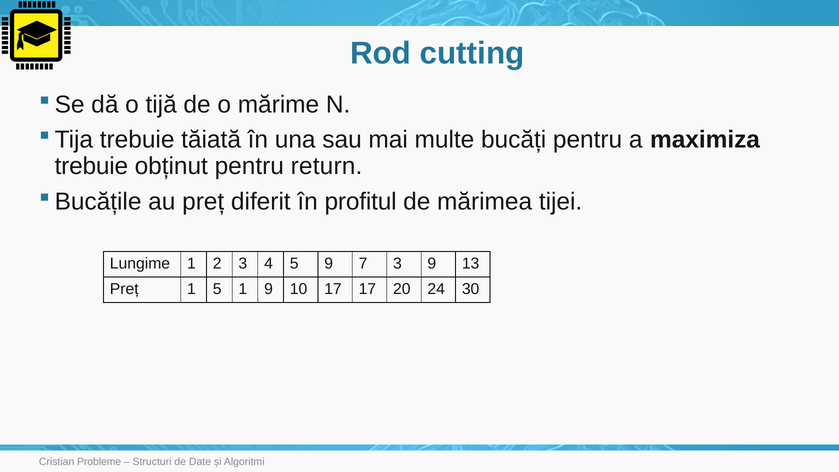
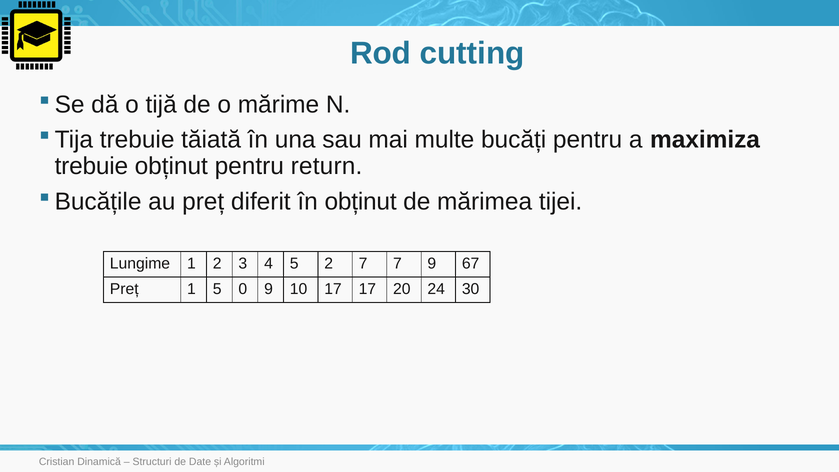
în profitul: profitul -> obținut
5 9: 9 -> 2
7 3: 3 -> 7
13: 13 -> 67
5 1: 1 -> 0
Probleme: Probleme -> Dinamică
